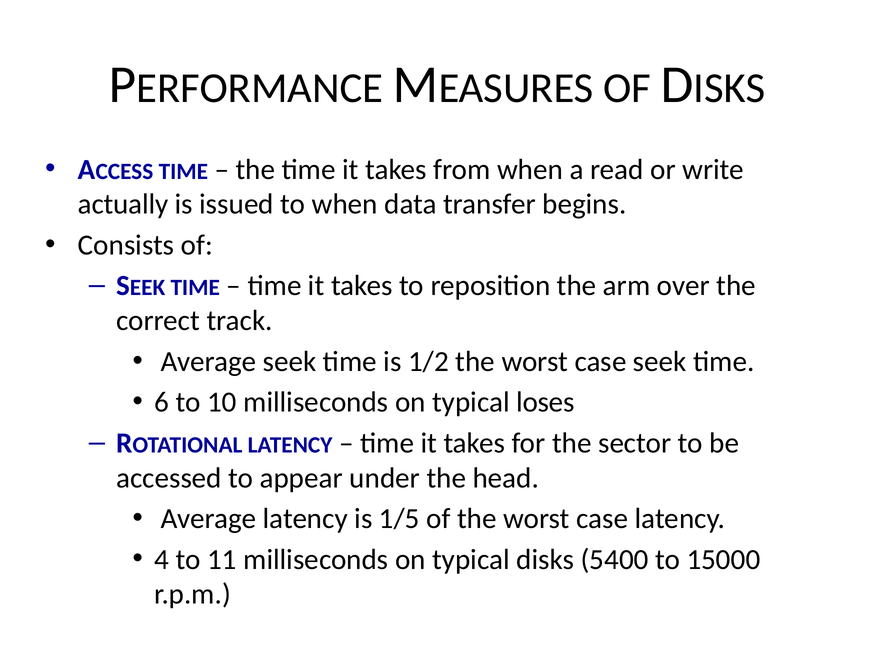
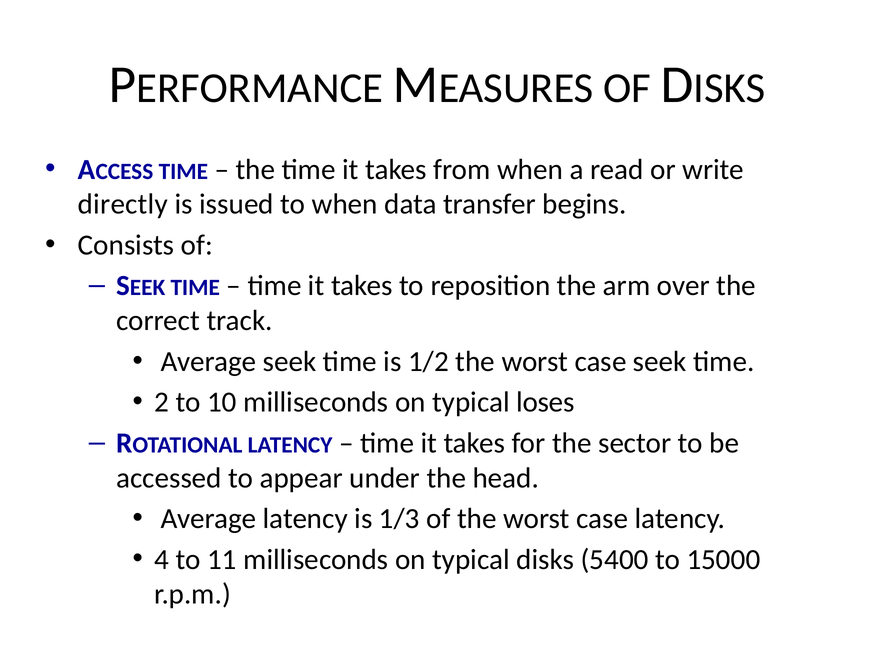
actually: actually -> directly
6: 6 -> 2
1/5: 1/5 -> 1/3
